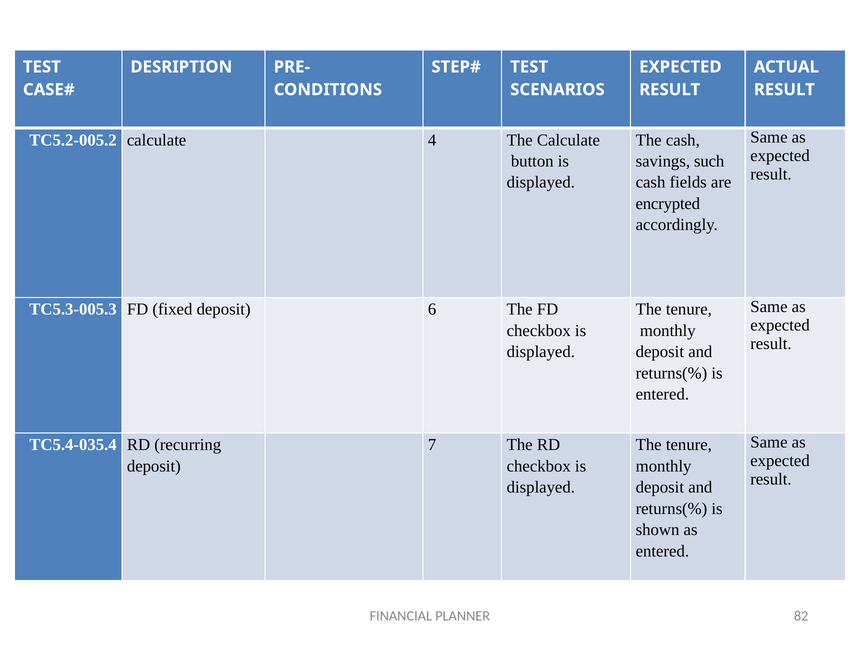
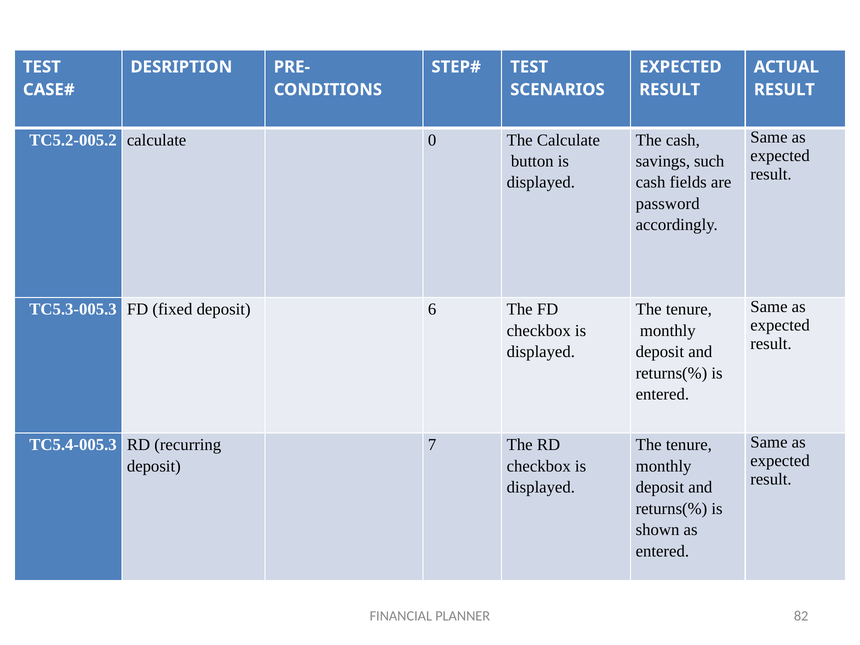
4: 4 -> 0
encrypted: encrypted -> password
TC5.4-035.4: TC5.4-035.4 -> TC5.4-005.3
